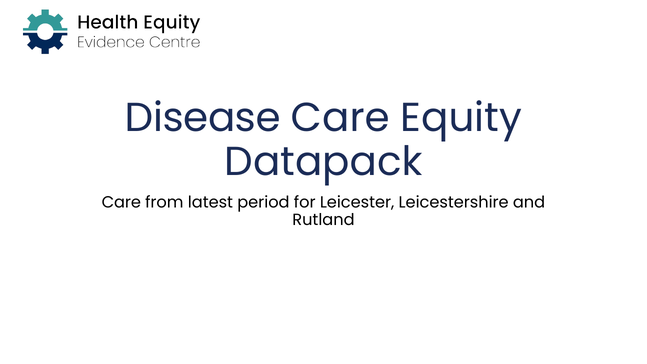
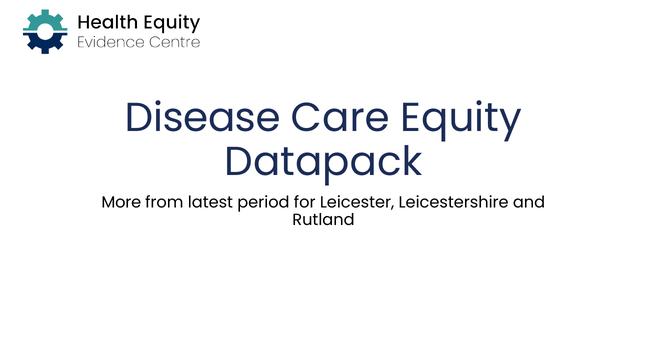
Care at (121, 202): Care -> More
